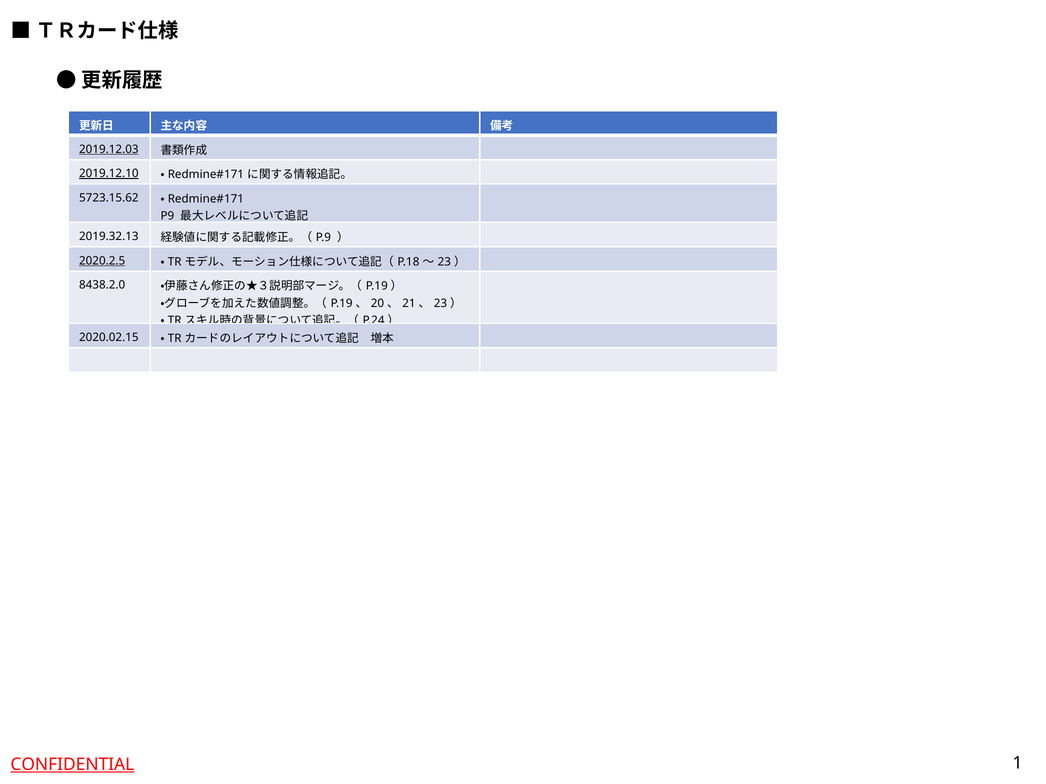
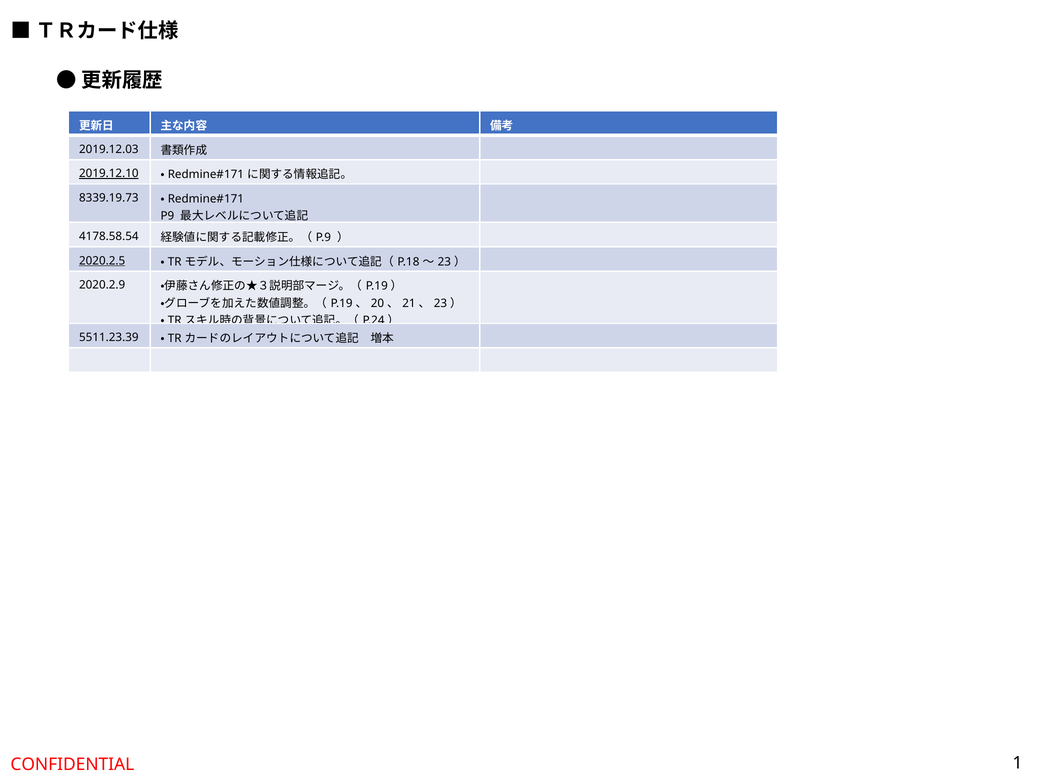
2019.12.03 underline: present -> none
5723.15.62: 5723.15.62 -> 8339.19.73
2019.32.13: 2019.32.13 -> 4178.58.54
8438.2.0: 8438.2.0 -> 2020.2.9
2020.02.15: 2020.02.15 -> 5511.23.39
CONFIDENTIAL underline: present -> none
